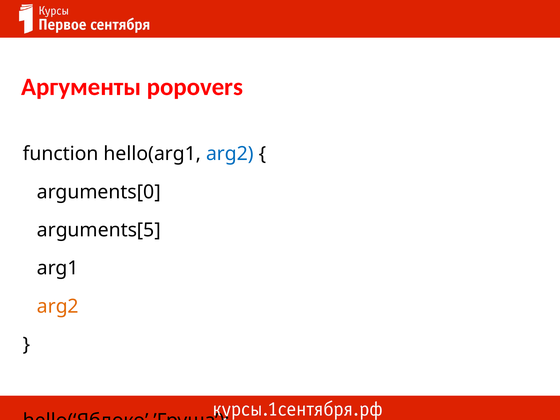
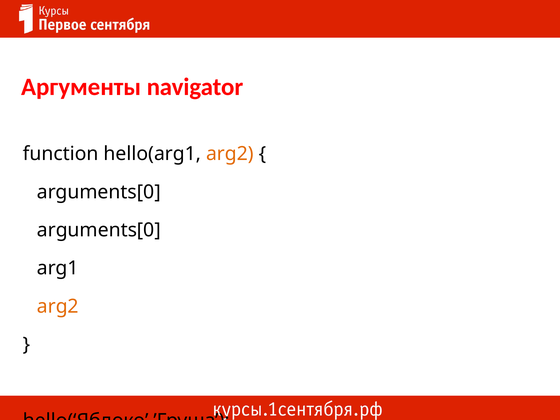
popovers: popovers -> navigator
arg2 at (230, 154) colour: blue -> orange
arguments[5 at (99, 230): arguments[5 -> arguments[0
